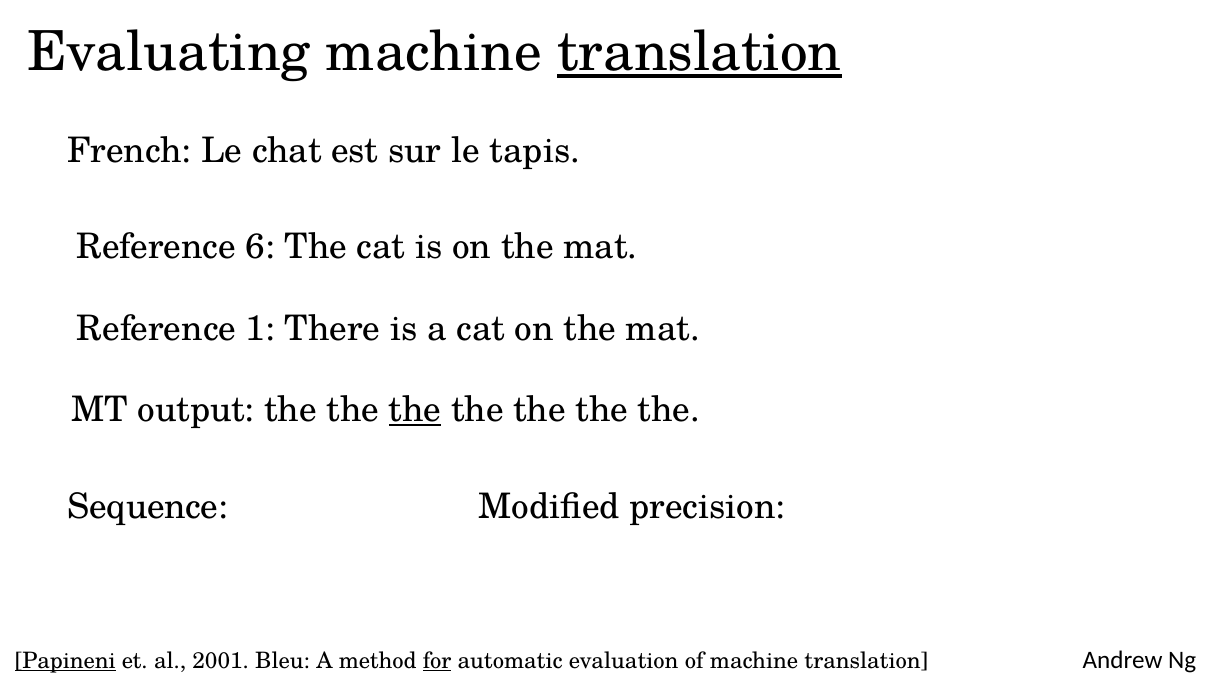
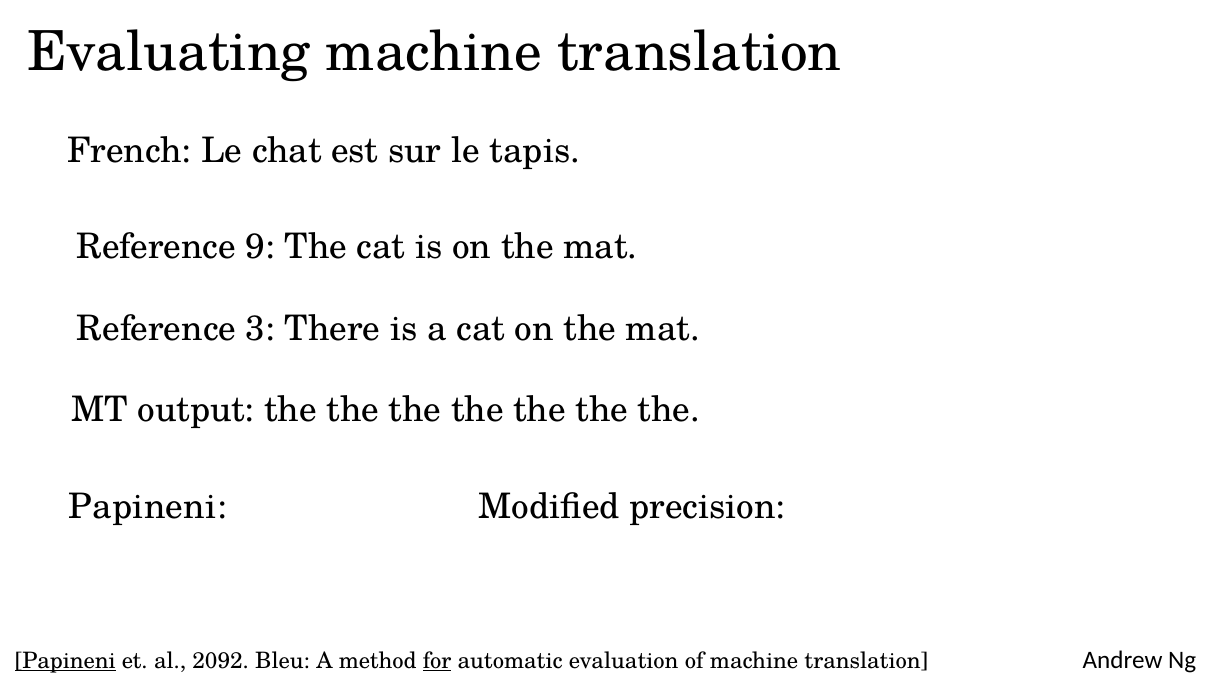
translation at (700, 52) underline: present -> none
6: 6 -> 9
1: 1 -> 3
the at (415, 410) underline: present -> none
Sequence at (148, 507): Sequence -> Papineni
2001: 2001 -> 2092
